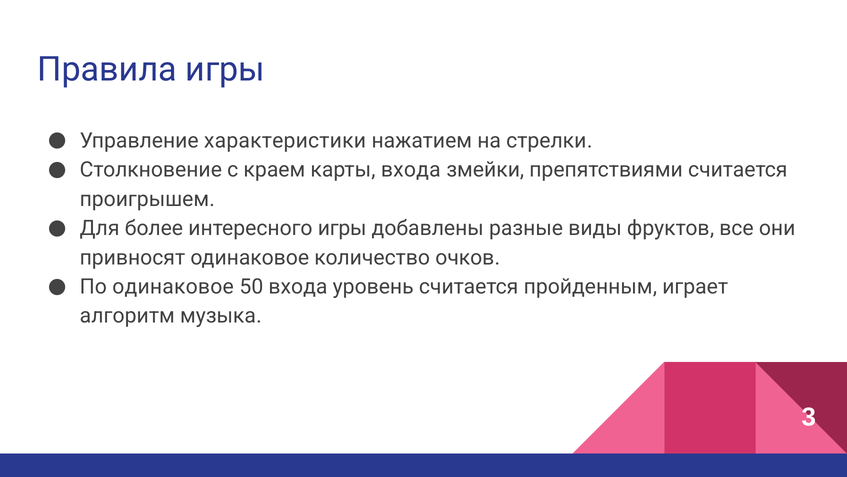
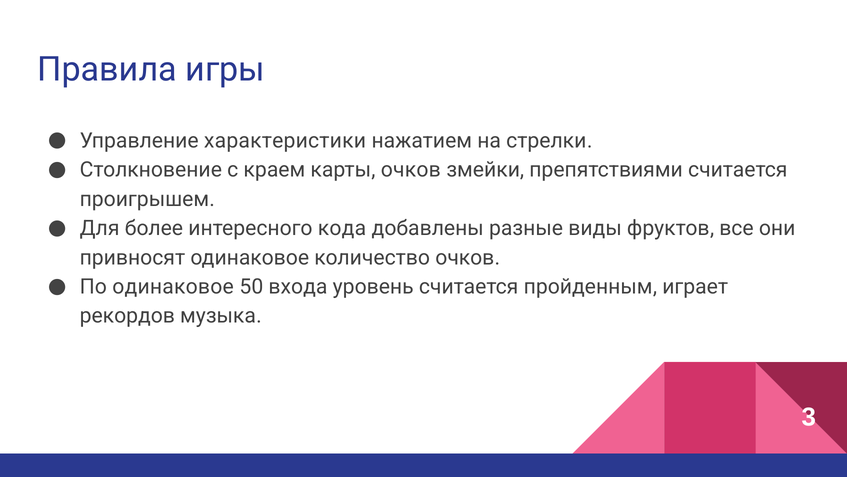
карты входа: входа -> очков
интересного игры: игры -> кода
алгоритм: алгоритм -> рекордов
